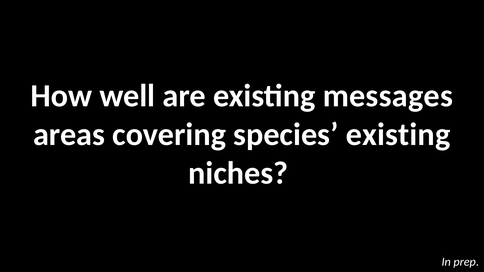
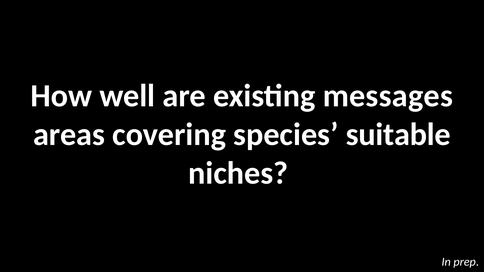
species existing: existing -> suitable
